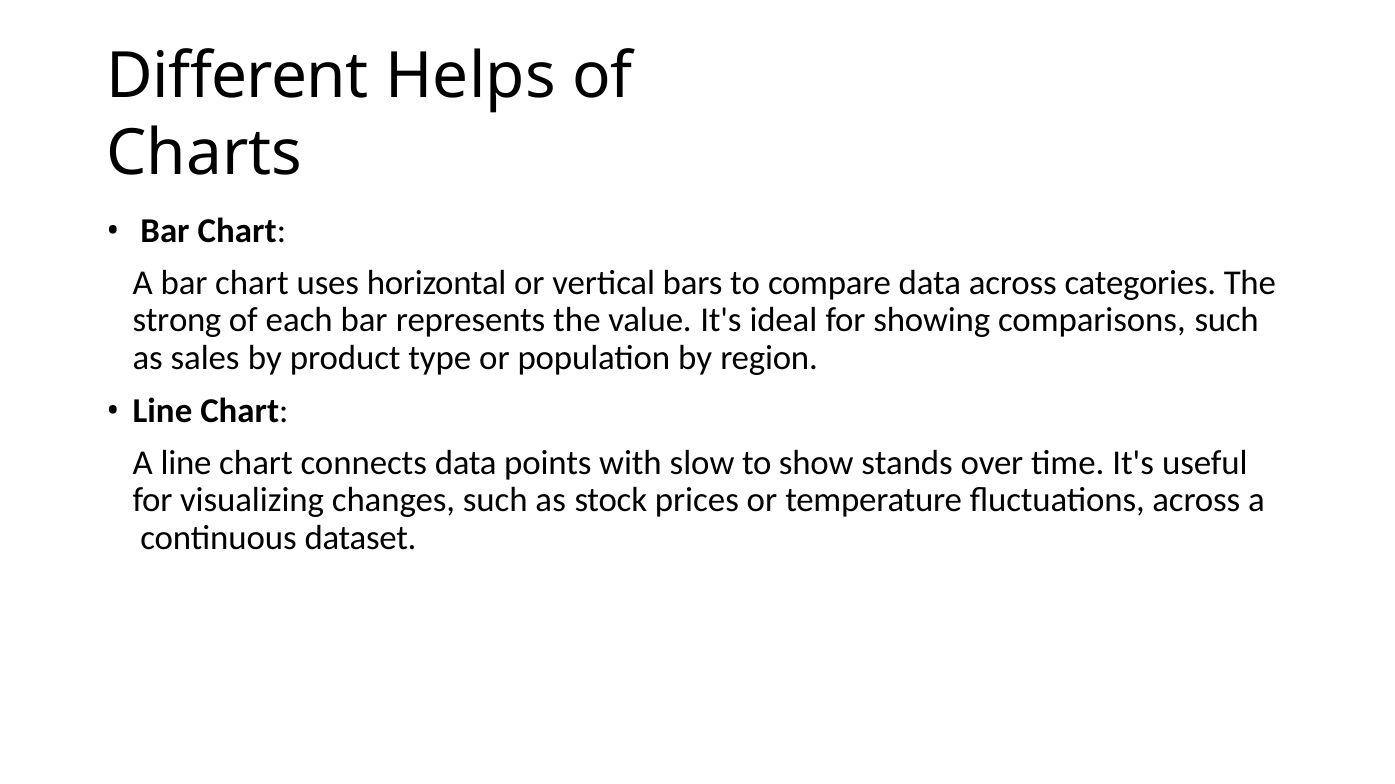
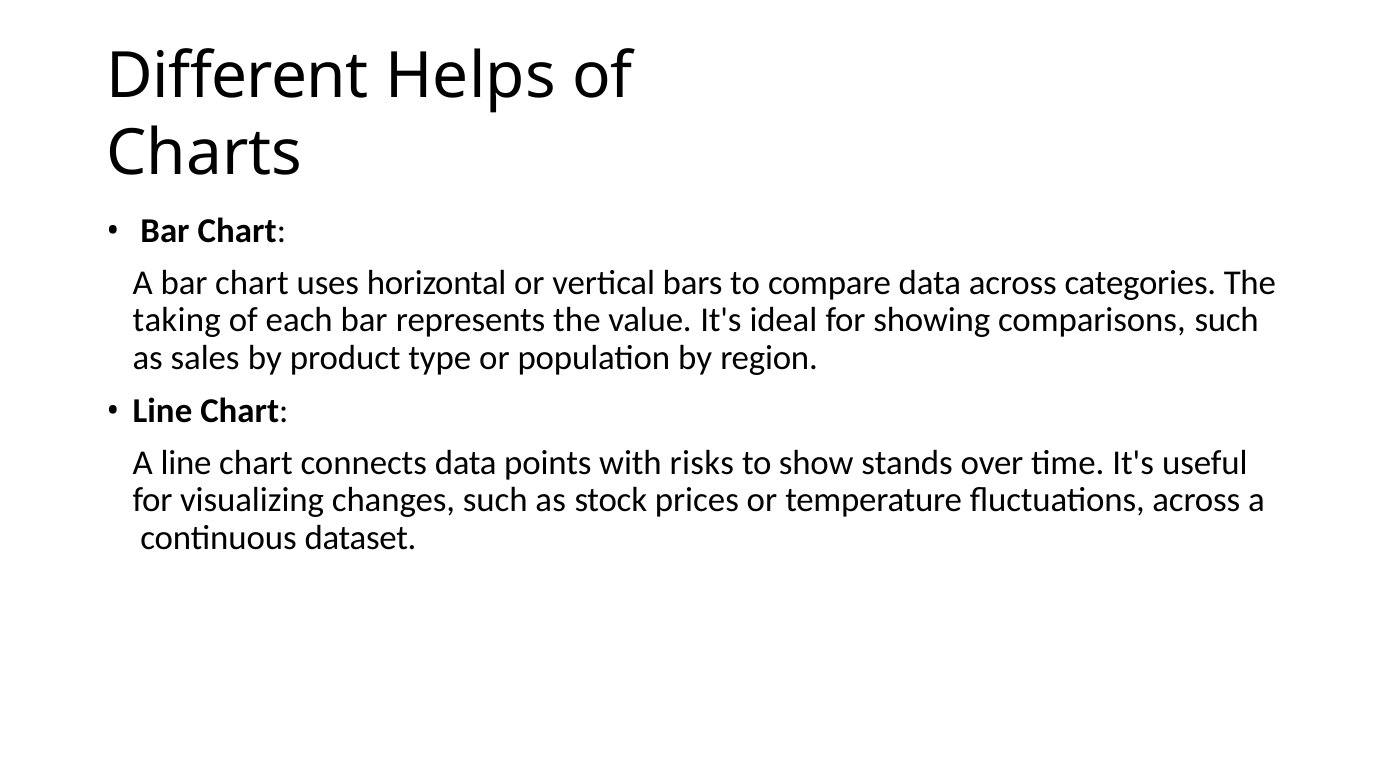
strong: strong -> taking
slow: slow -> risks
